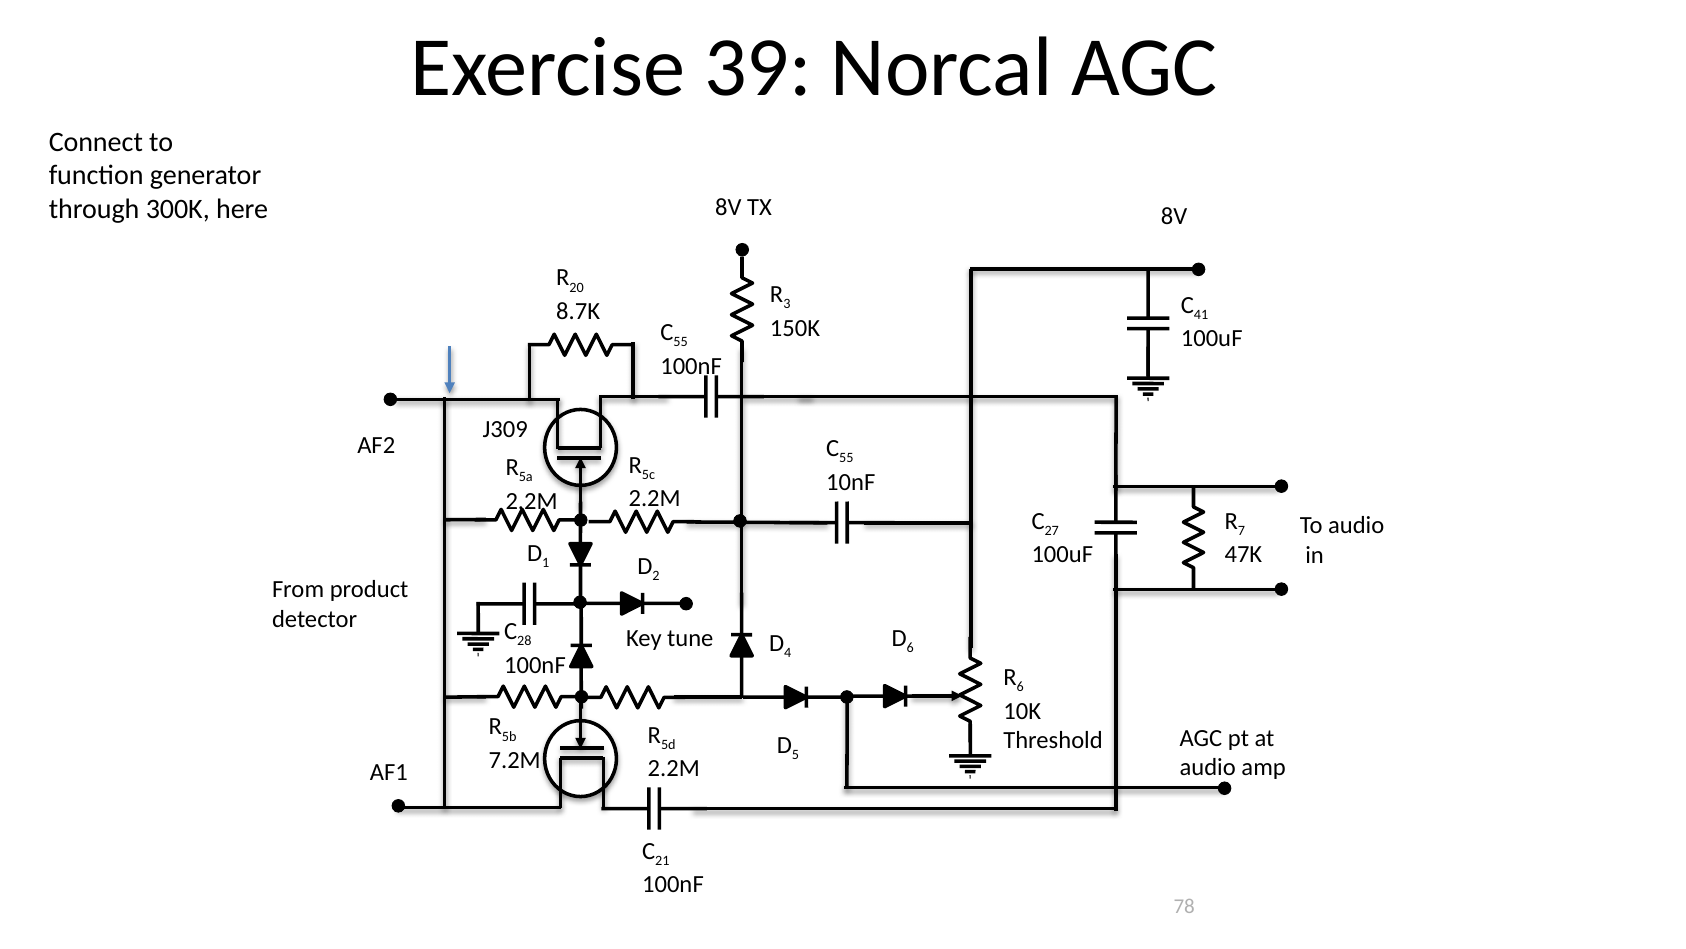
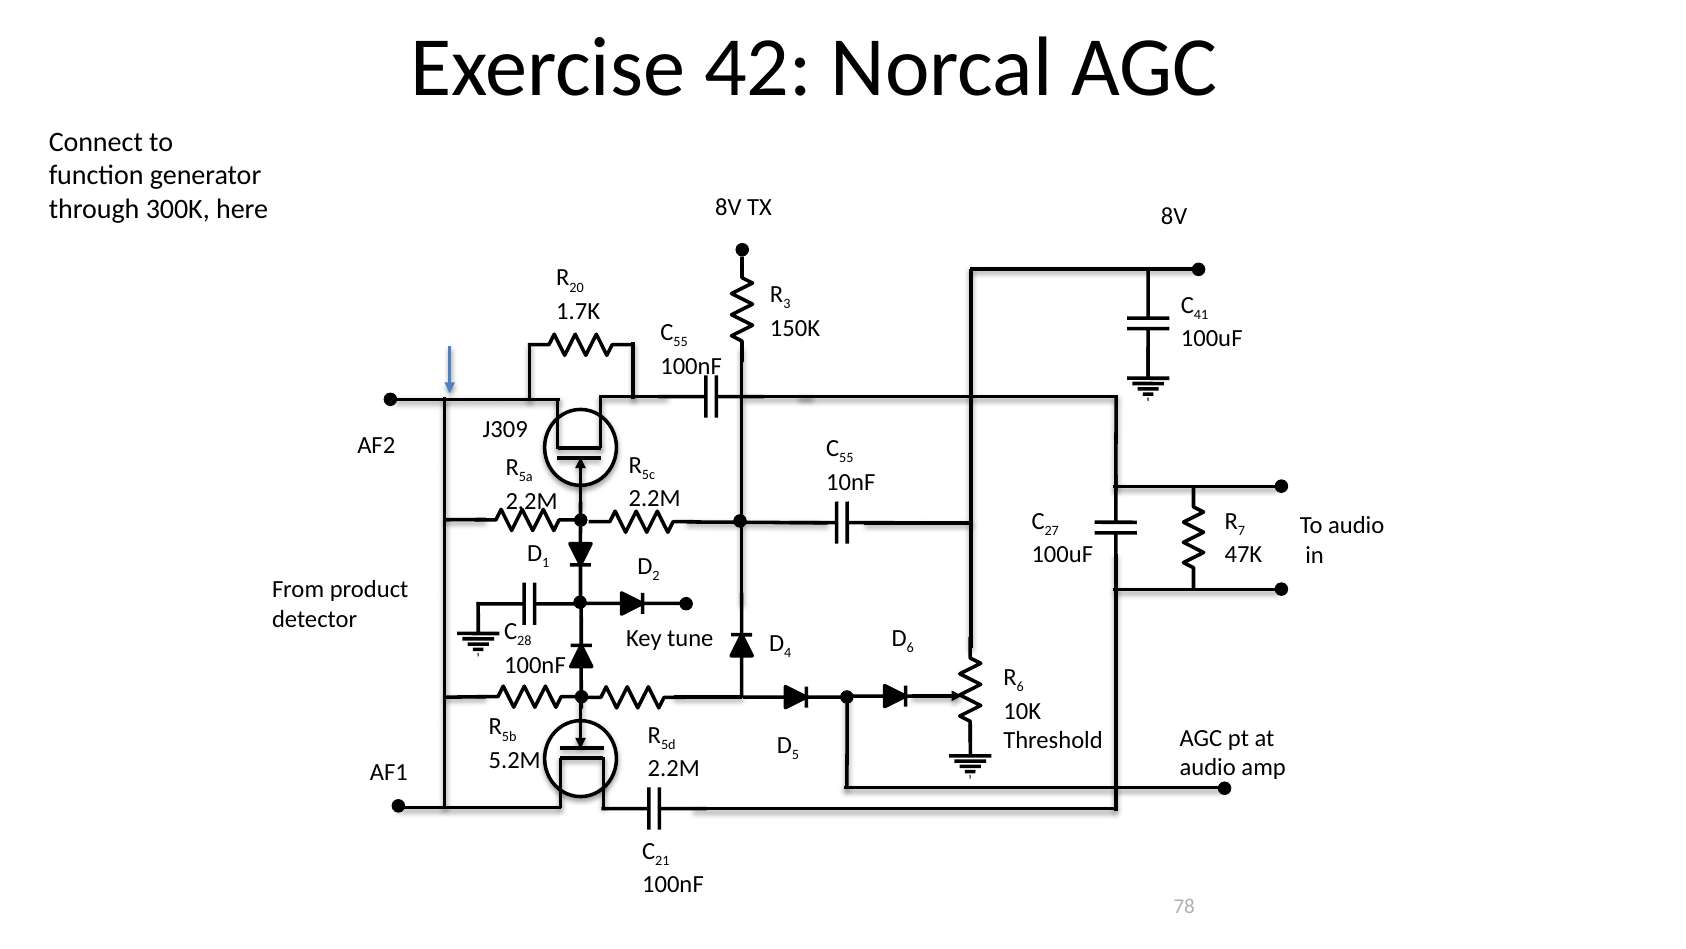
39: 39 -> 42
8.7K: 8.7K -> 1.7K
7.2M: 7.2M -> 5.2M
